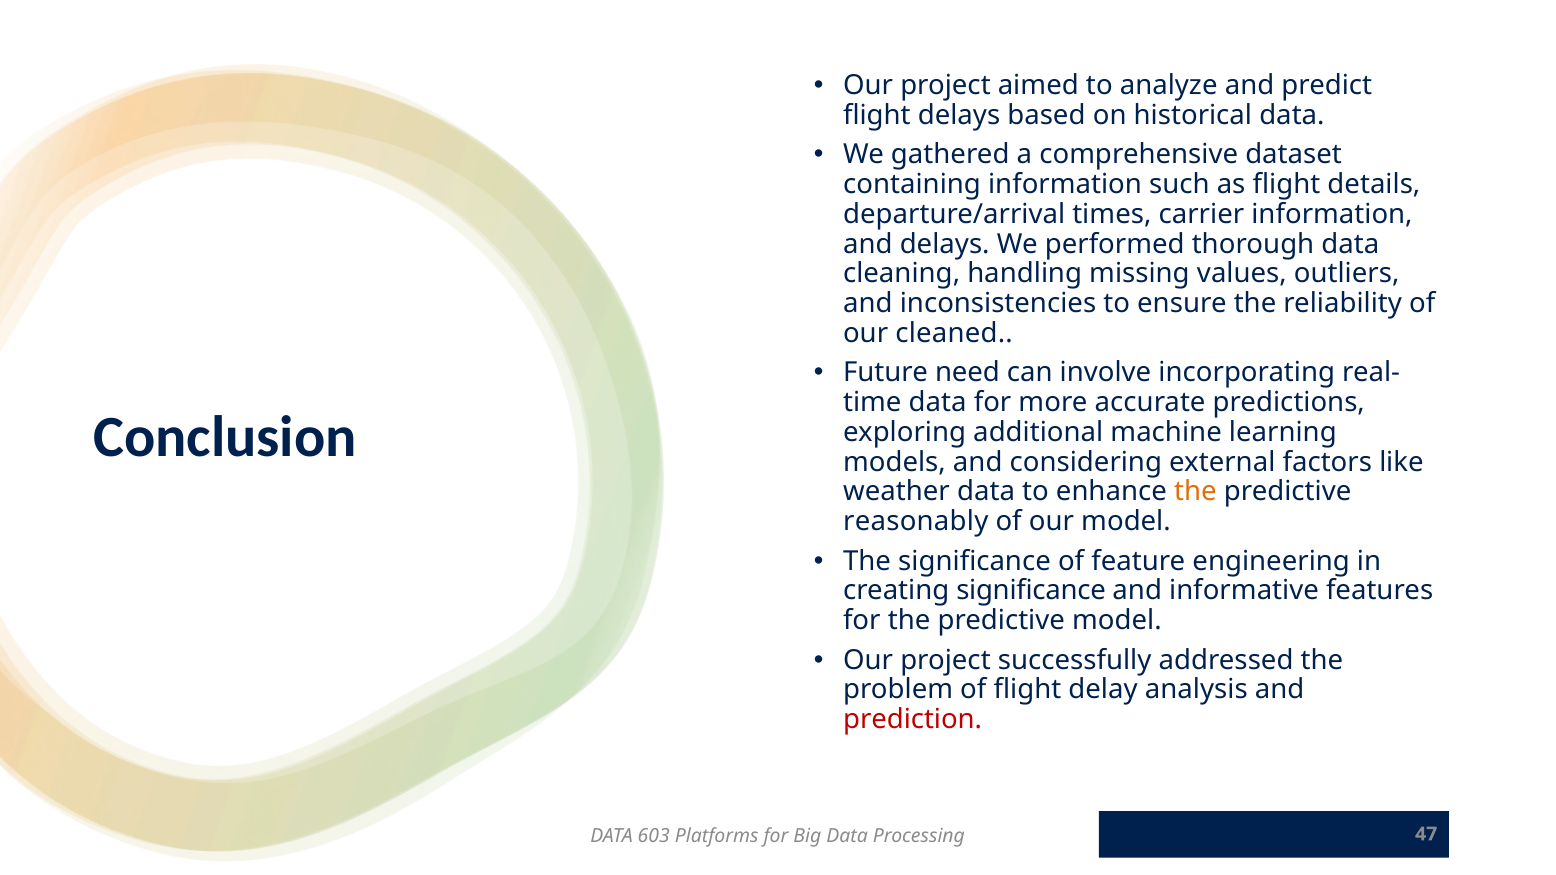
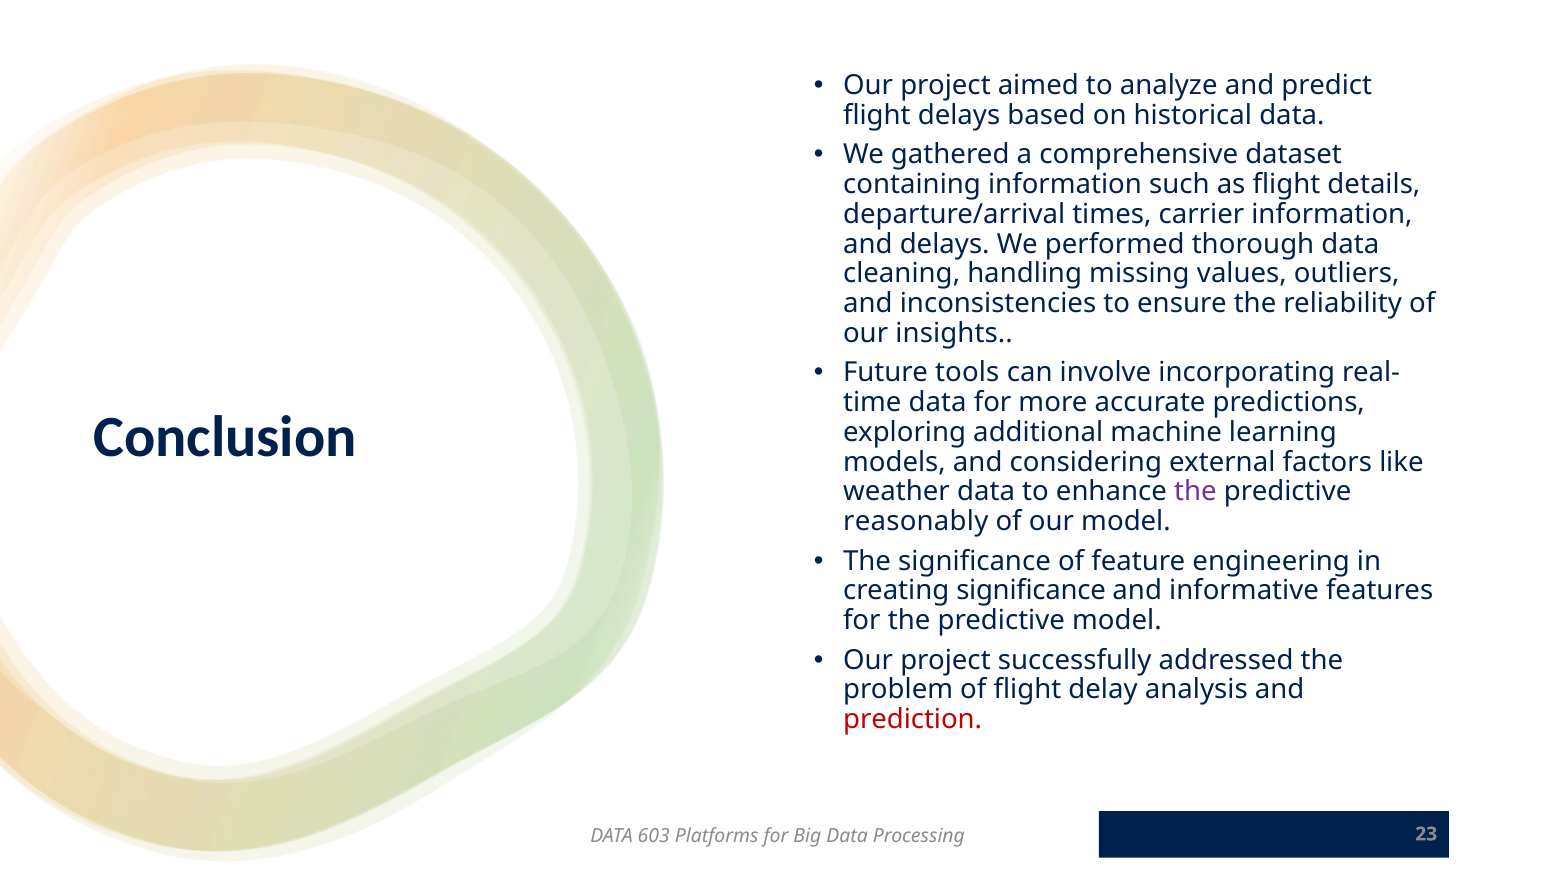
cleaned: cleaned -> insights
need: need -> tools
the at (1195, 492) colour: orange -> purple
47: 47 -> 23
